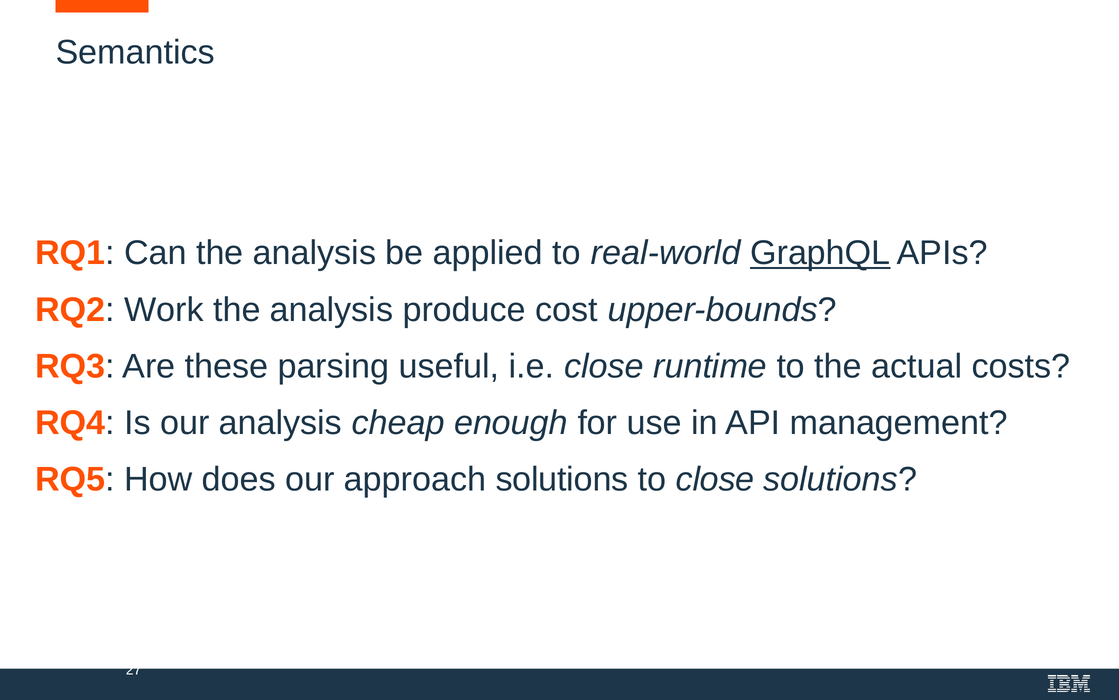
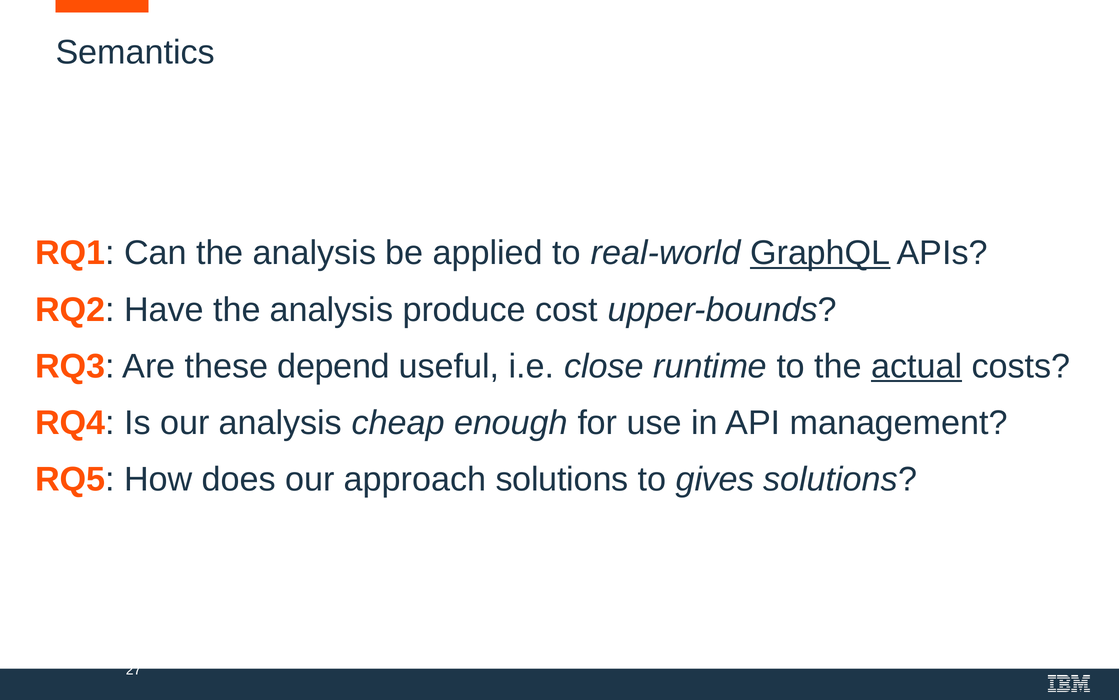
Work: Work -> Have
parsing: parsing -> depend
actual underline: none -> present
to close: close -> gives
